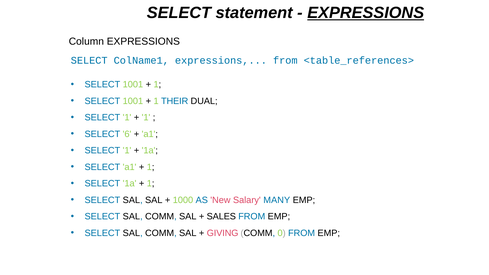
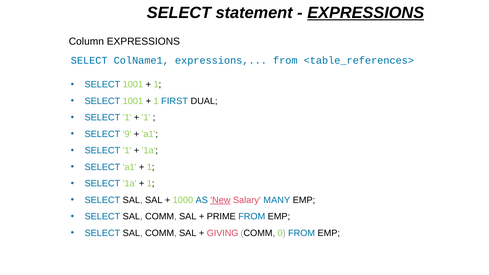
THEIR: THEIR -> FIRST
6: 6 -> 9
New underline: none -> present
SALES: SALES -> PRIME
